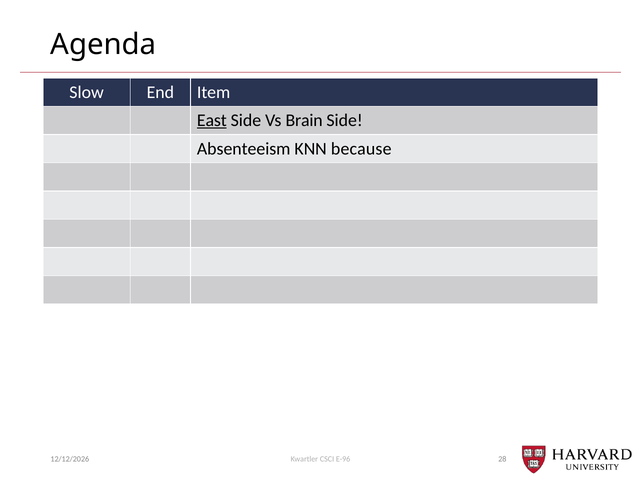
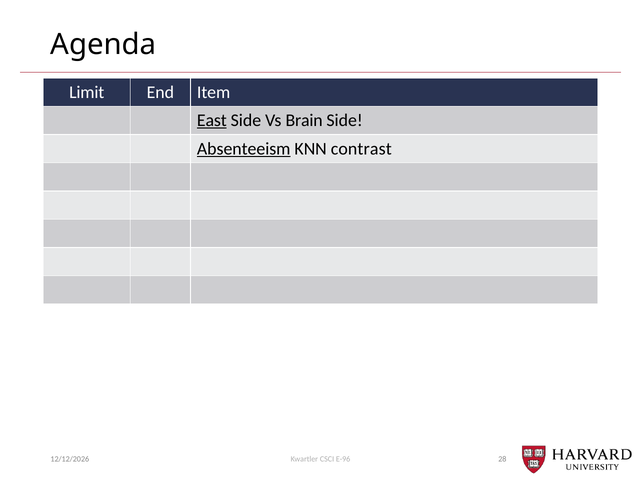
Slow: Slow -> Limit
Absenteeism underline: none -> present
because: because -> contrast
